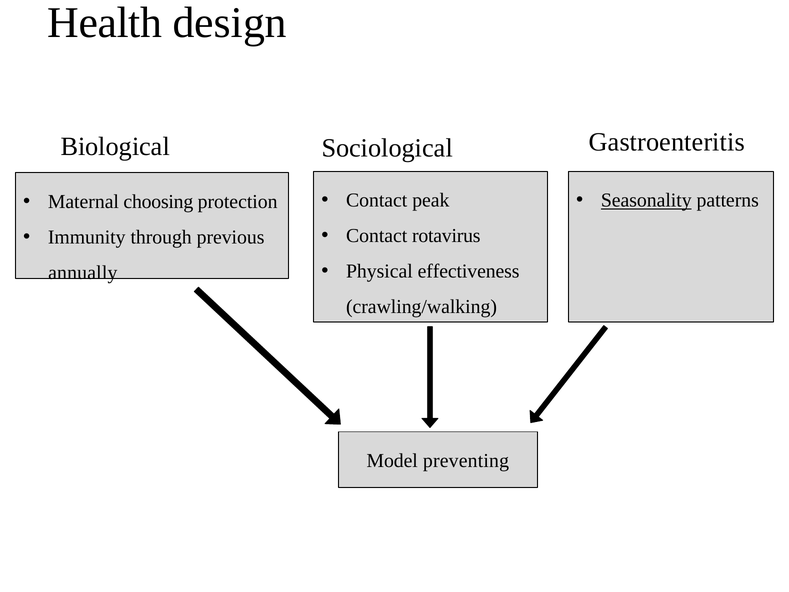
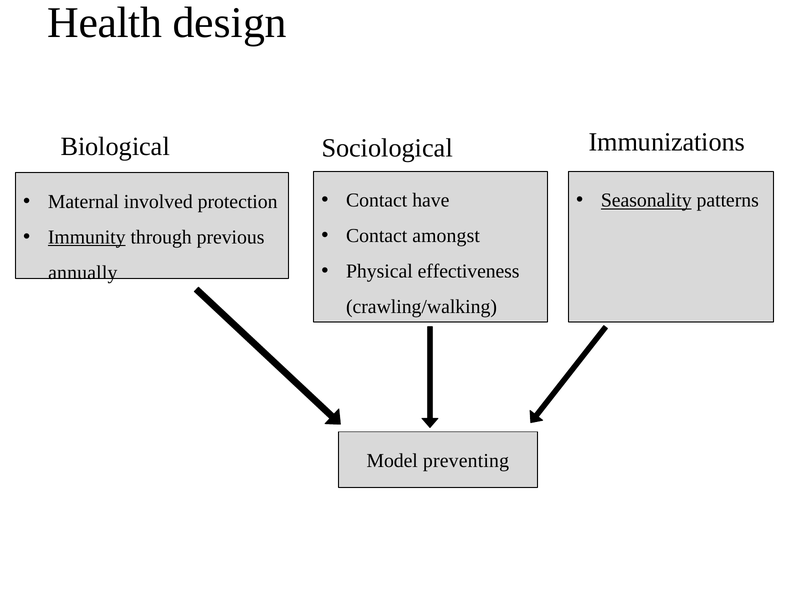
Gastroenteritis: Gastroenteritis -> Immunizations
peak: peak -> have
choosing: choosing -> involved
rotavirus: rotavirus -> amongst
Immunity underline: none -> present
